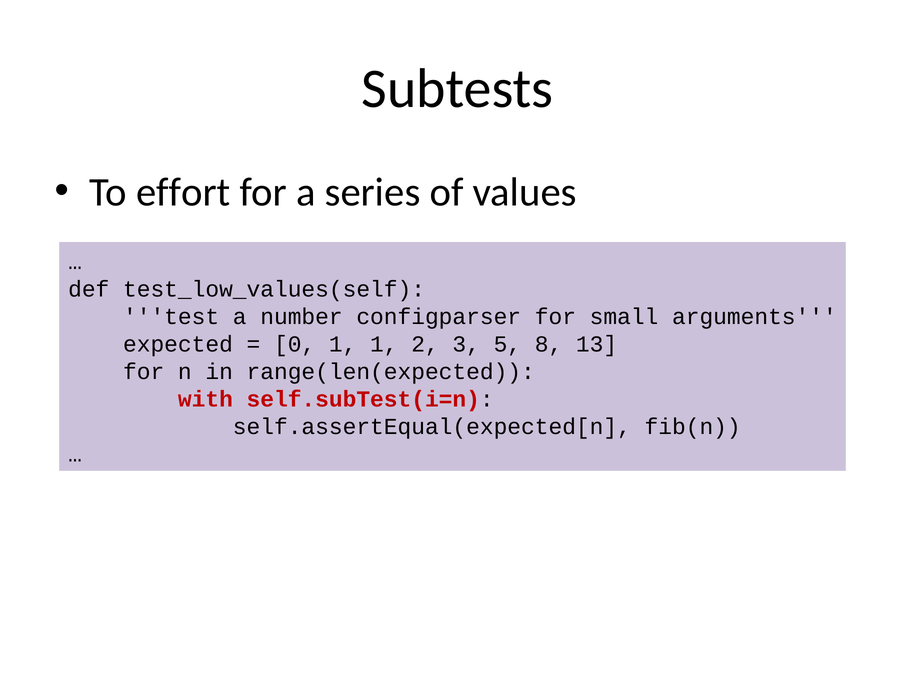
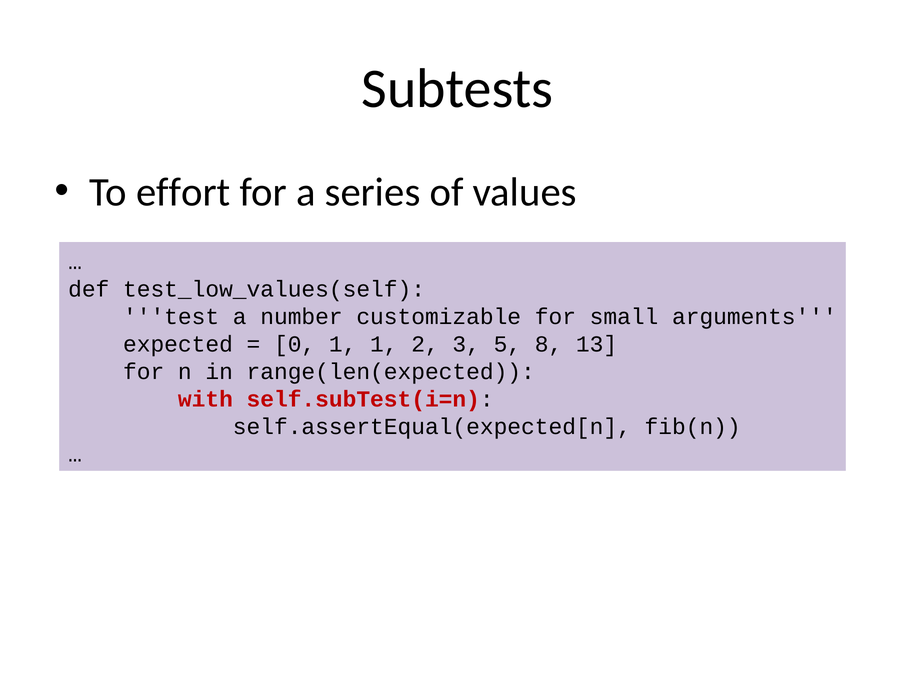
configparser: configparser -> customizable
